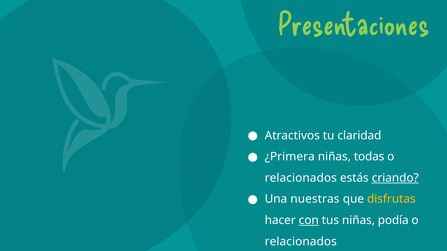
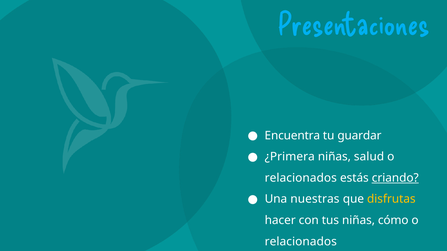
Presentaciones colour: light green -> light blue
Atractivos: Atractivos -> Encuentra
claridad: claridad -> guardar
todas: todas -> salud
con underline: present -> none
podía: podía -> cómo
